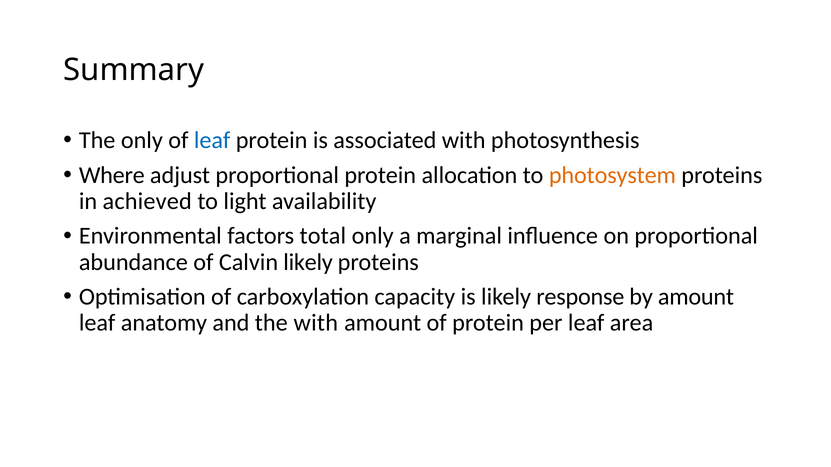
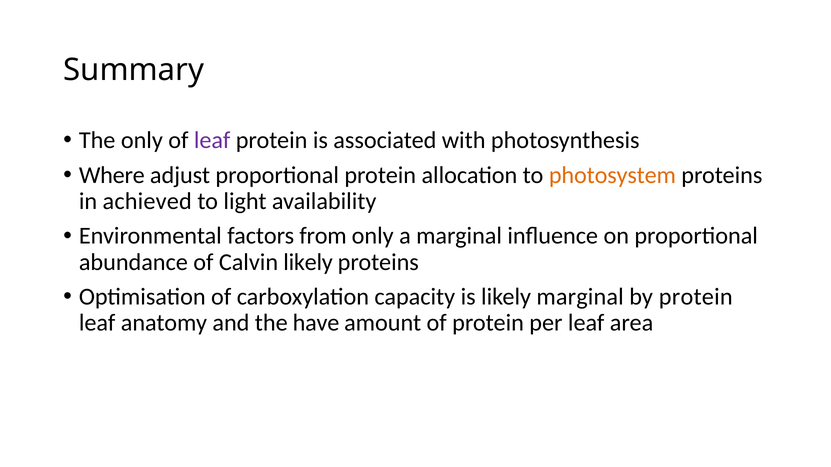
leaf at (212, 140) colour: blue -> purple
total: total -> from
likely response: response -> marginal
by amount: amount -> protein
the with: with -> have
